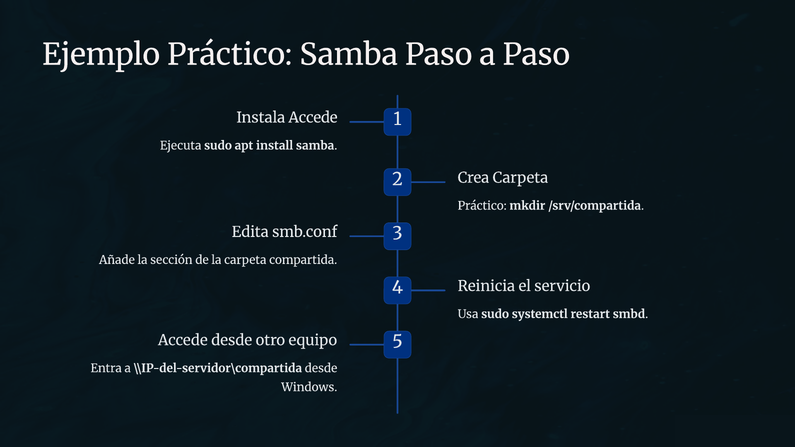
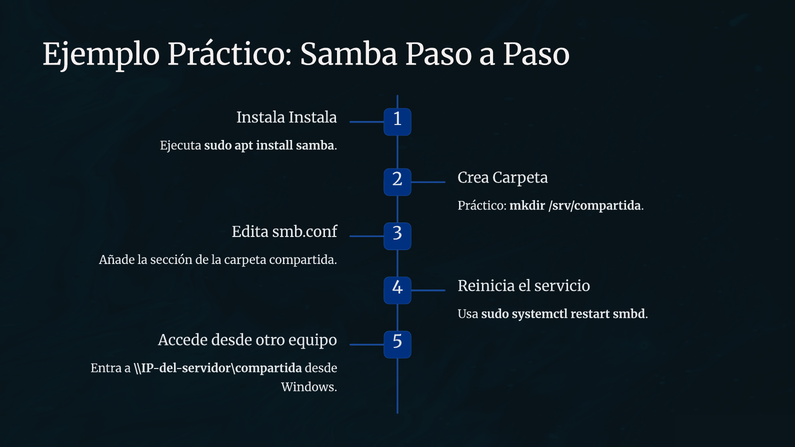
Instala Accede: Accede -> Instala
